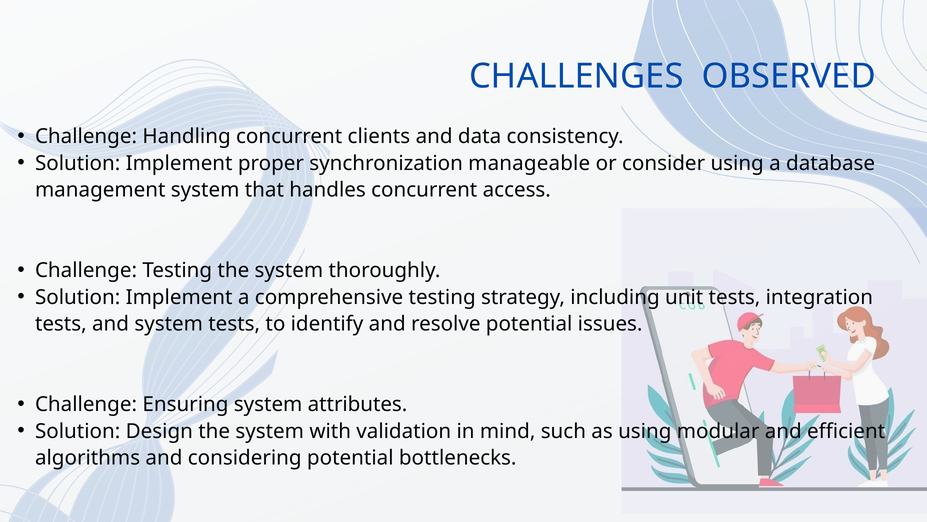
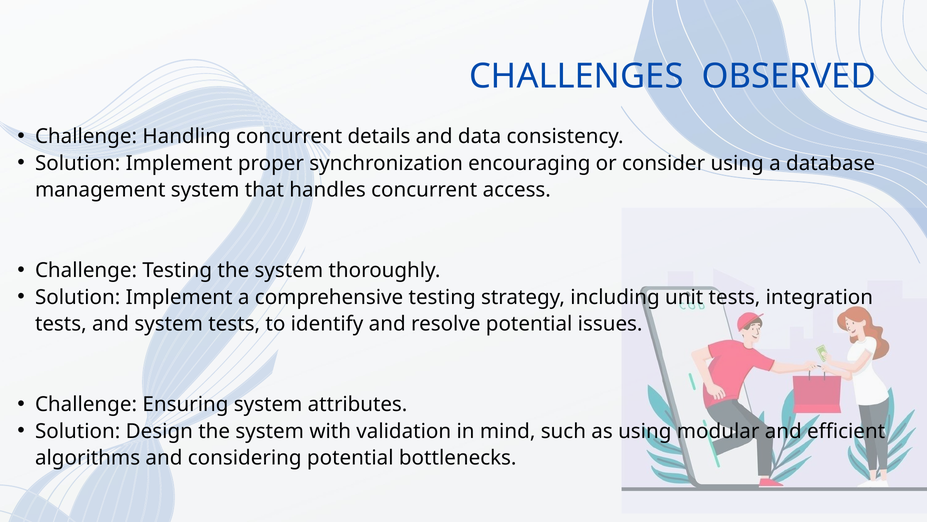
clients: clients -> details
manageable: manageable -> encouraging
